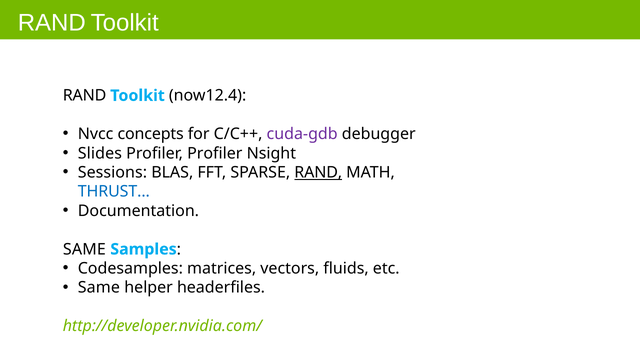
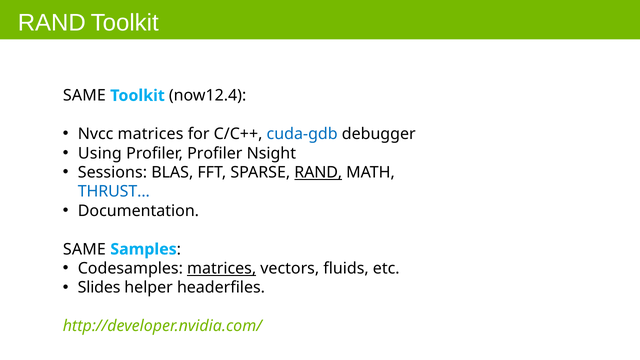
RAND at (85, 96): RAND -> SAME
Nvcc concepts: concepts -> matrices
cuda-gdb colour: purple -> blue
Slides: Slides -> Using
matrices at (222, 268) underline: none -> present
Same at (99, 288): Same -> Slides
